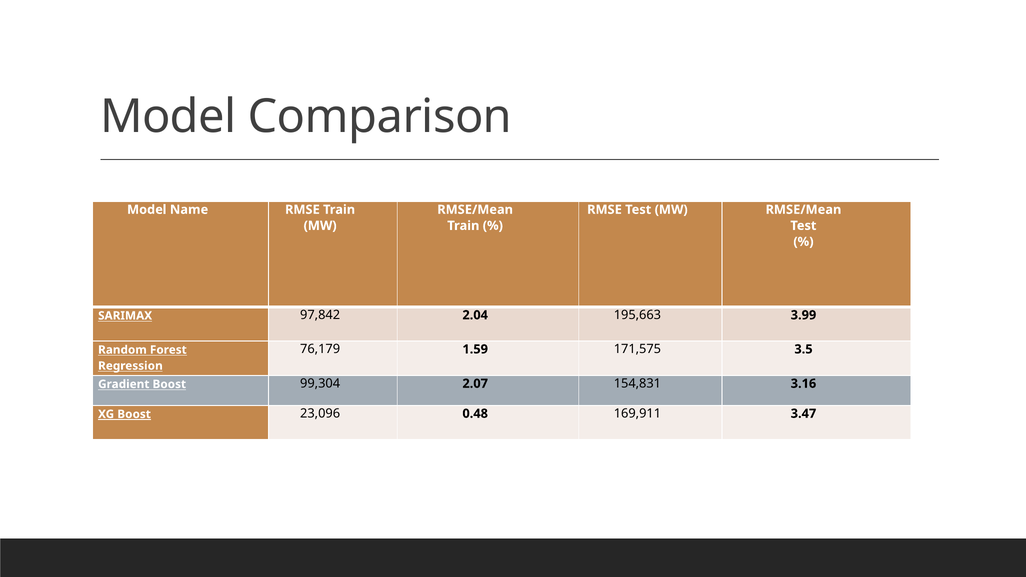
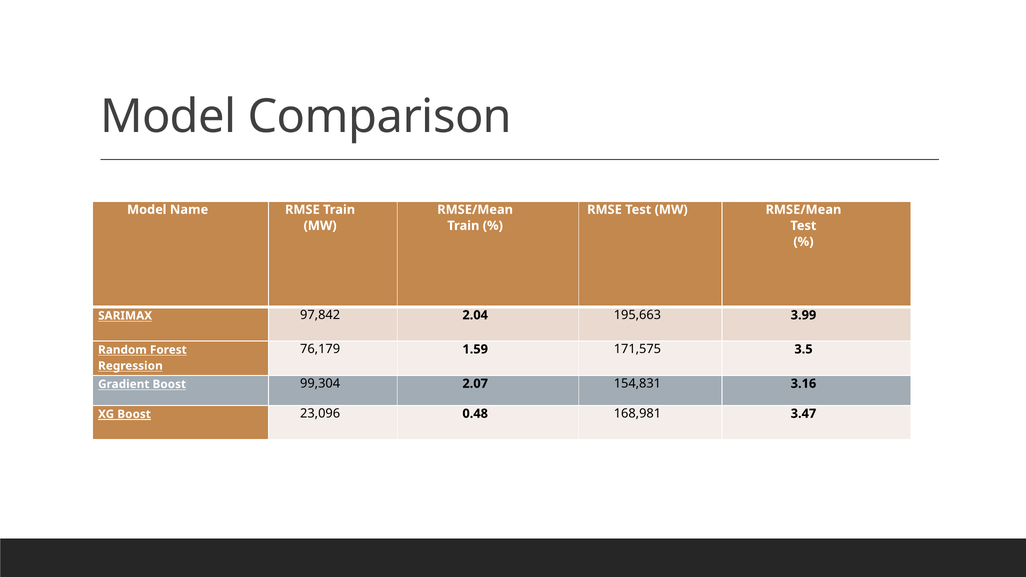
169,911: 169,911 -> 168,981
